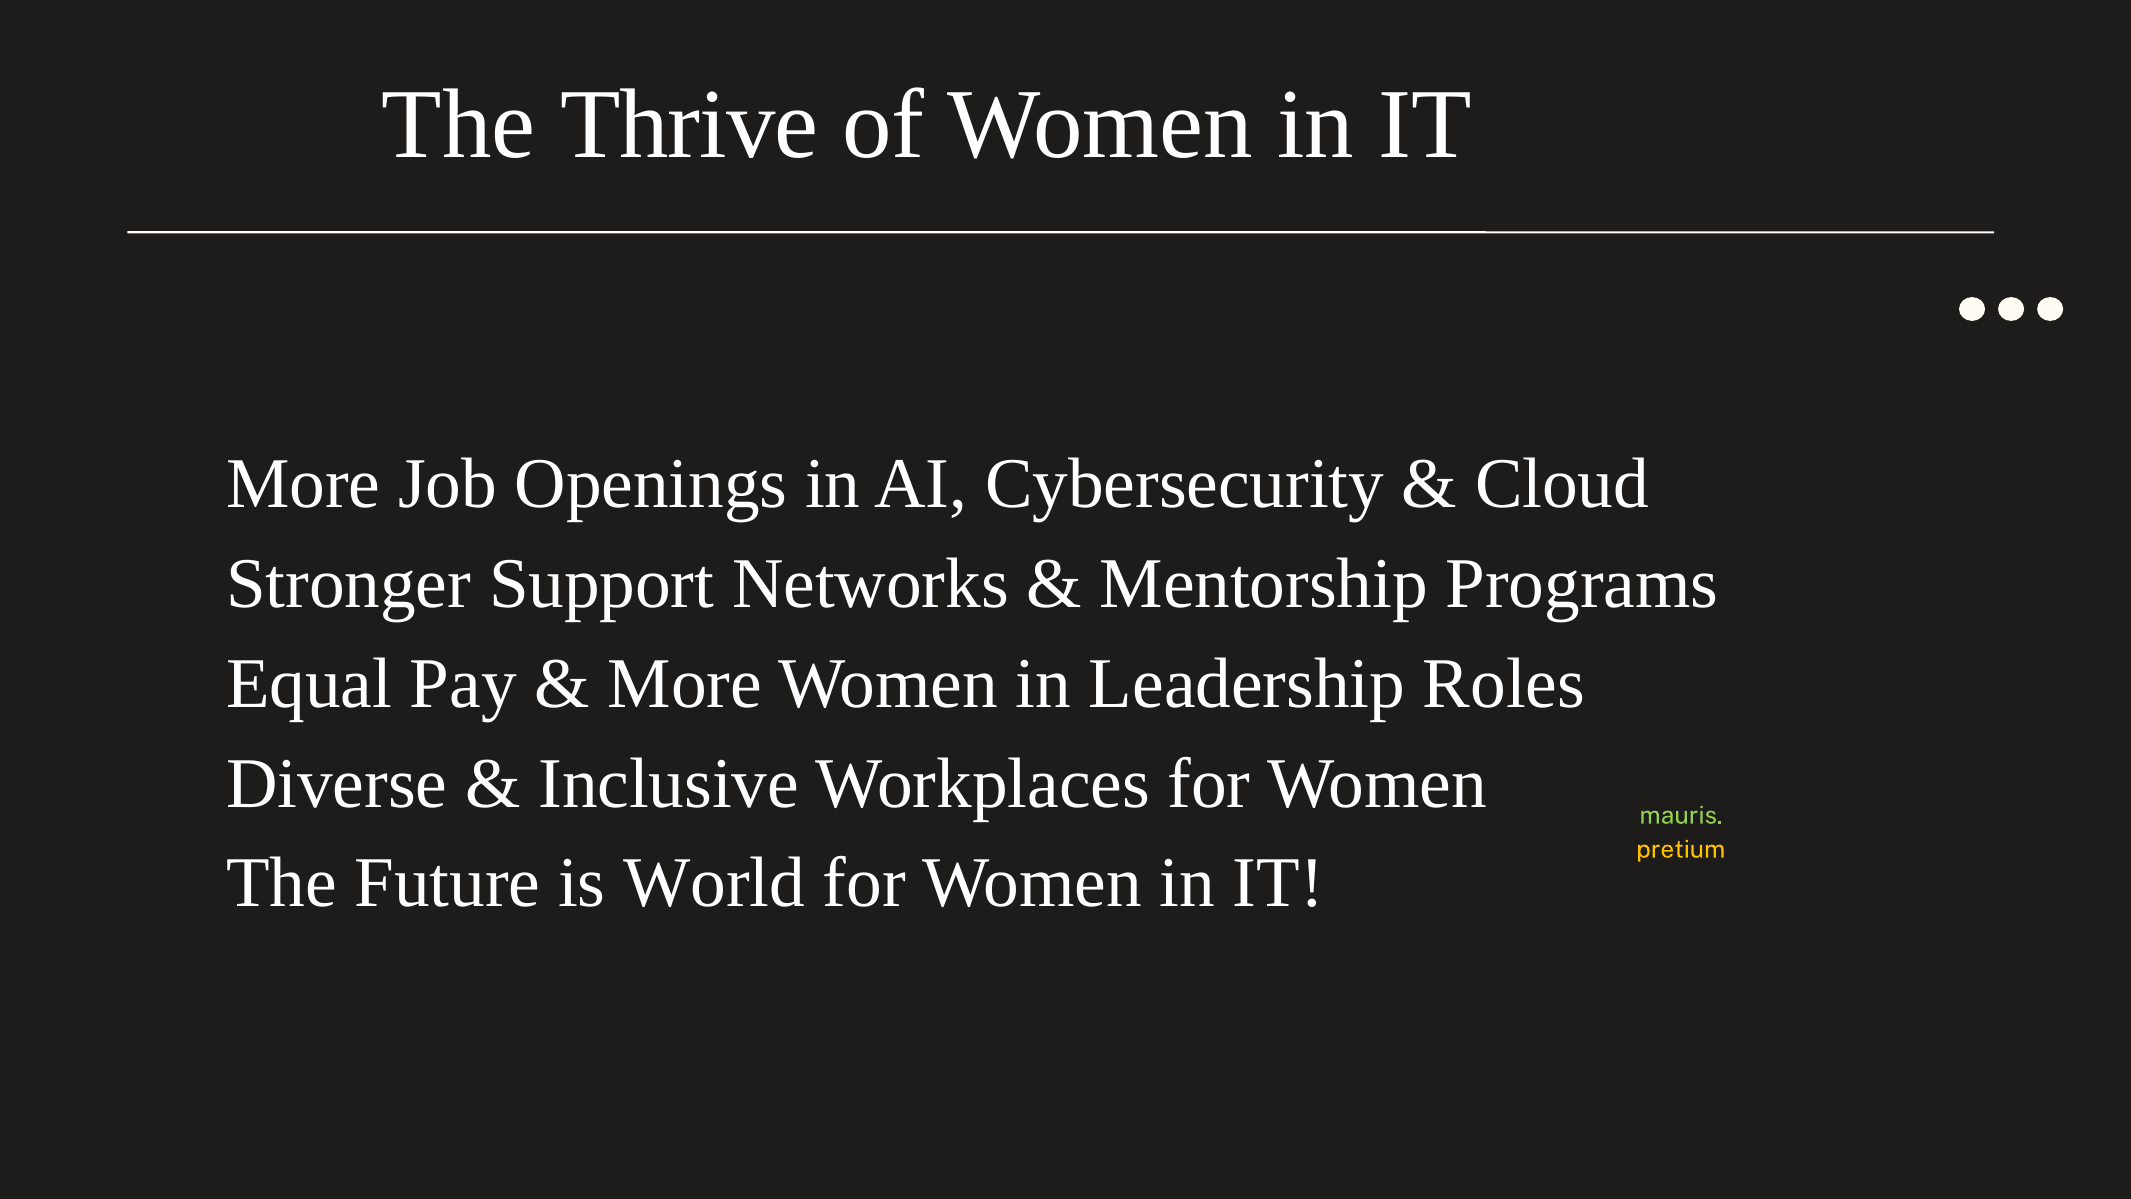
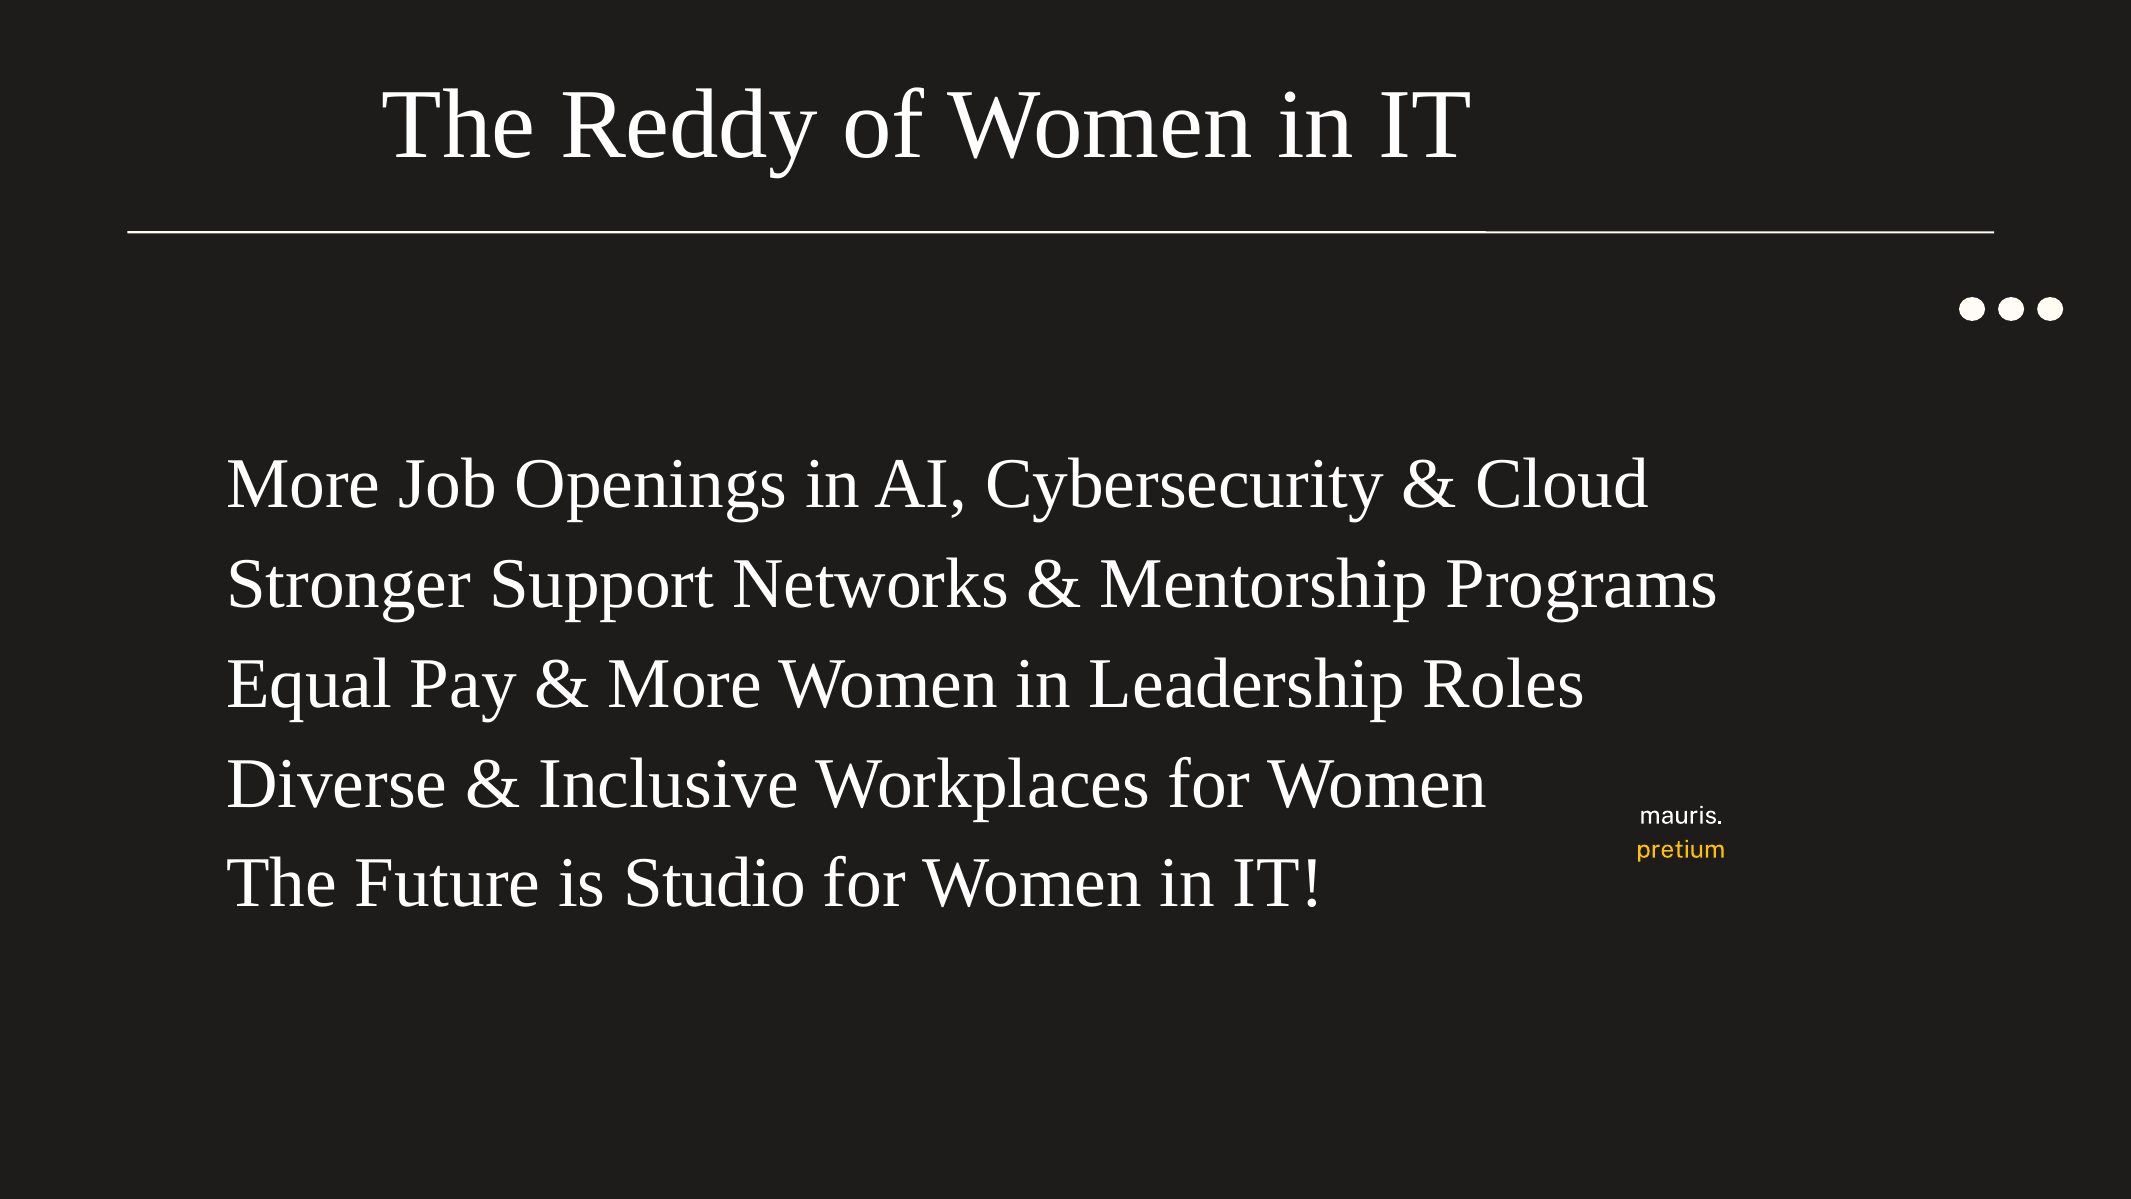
Thrive: Thrive -> Reddy
mauris at (1681, 815) colour: light green -> white
is World: World -> Studio
